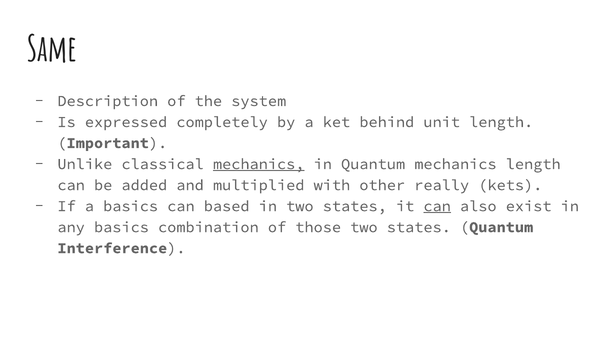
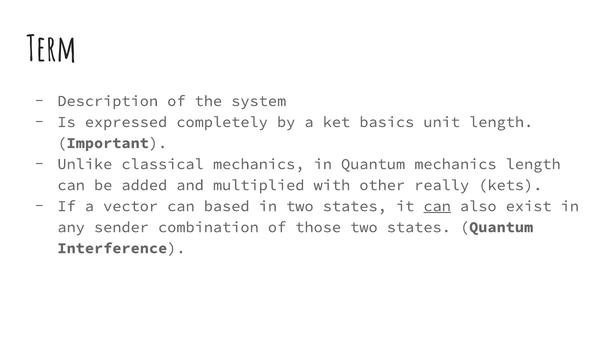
Same: Same -> Term
behind: behind -> basics
mechanics at (259, 164) underline: present -> none
a basics: basics -> vector
any basics: basics -> sender
